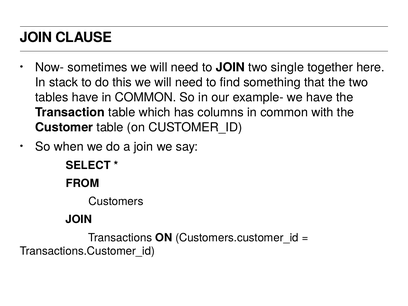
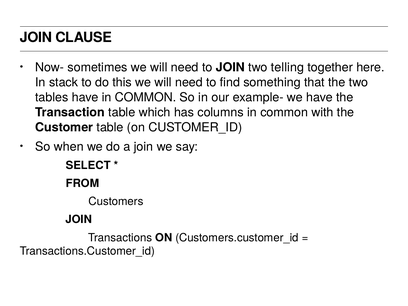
single: single -> telling
